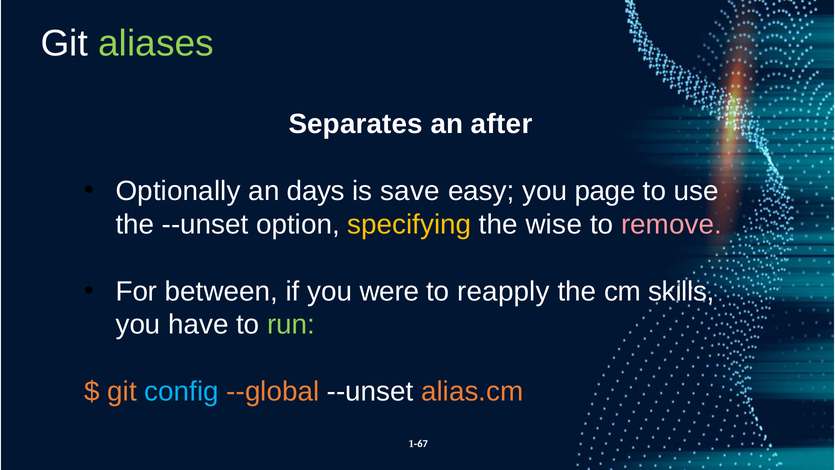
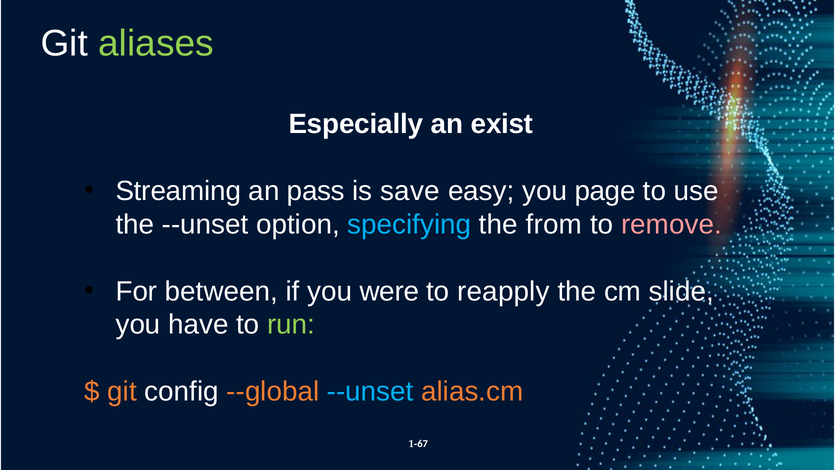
Separates: Separates -> Especially
after: after -> exist
Optionally: Optionally -> Streaming
days: days -> pass
specifying colour: yellow -> light blue
wise: wise -> from
skills: skills -> slide
config colour: light blue -> white
--unset at (370, 391) colour: white -> light blue
